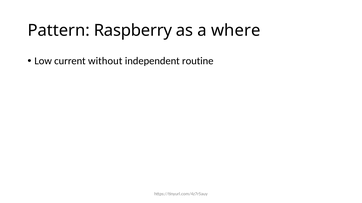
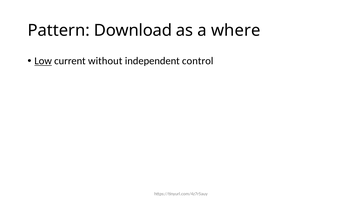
Raspberry: Raspberry -> Download
Low underline: none -> present
routine: routine -> control
